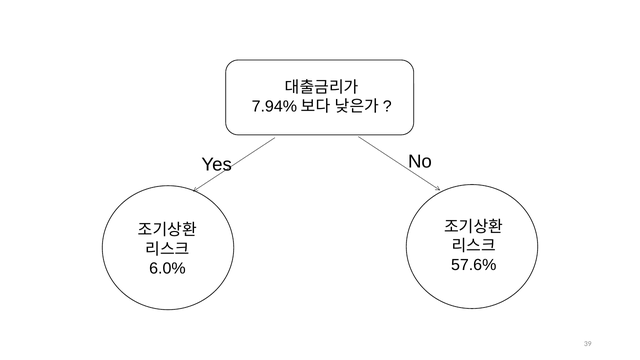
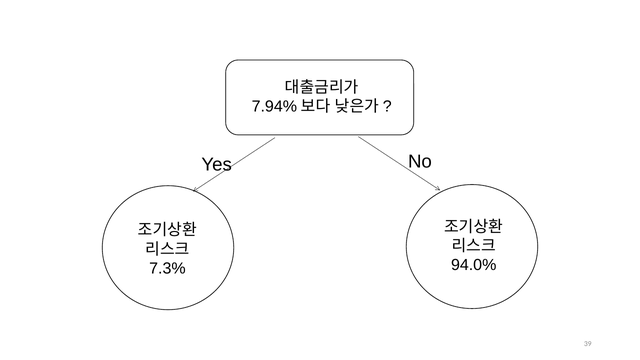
57.6%: 57.6% -> 94.0%
6.0%: 6.0% -> 7.3%
